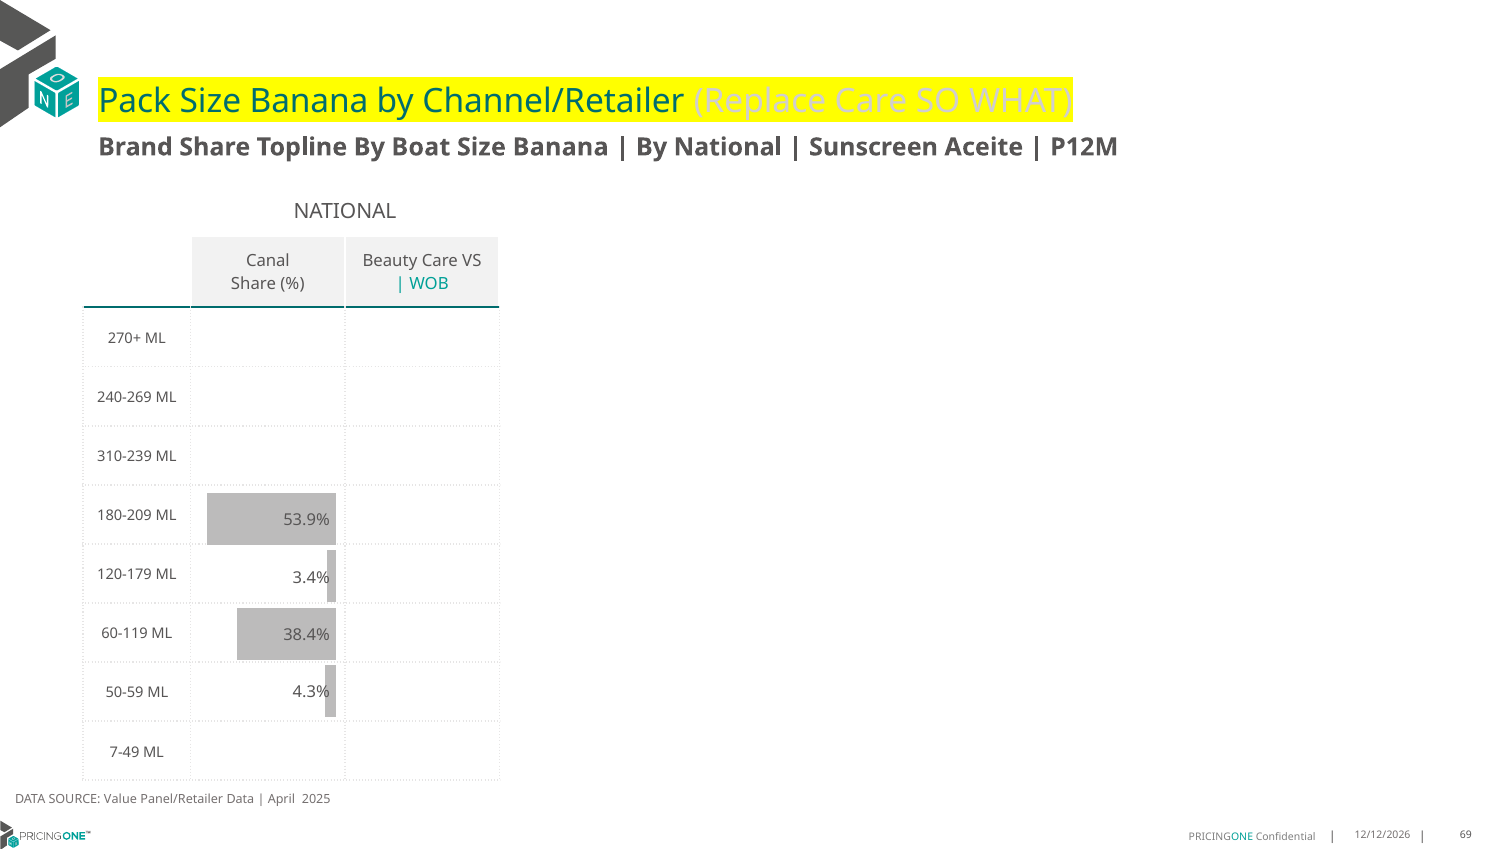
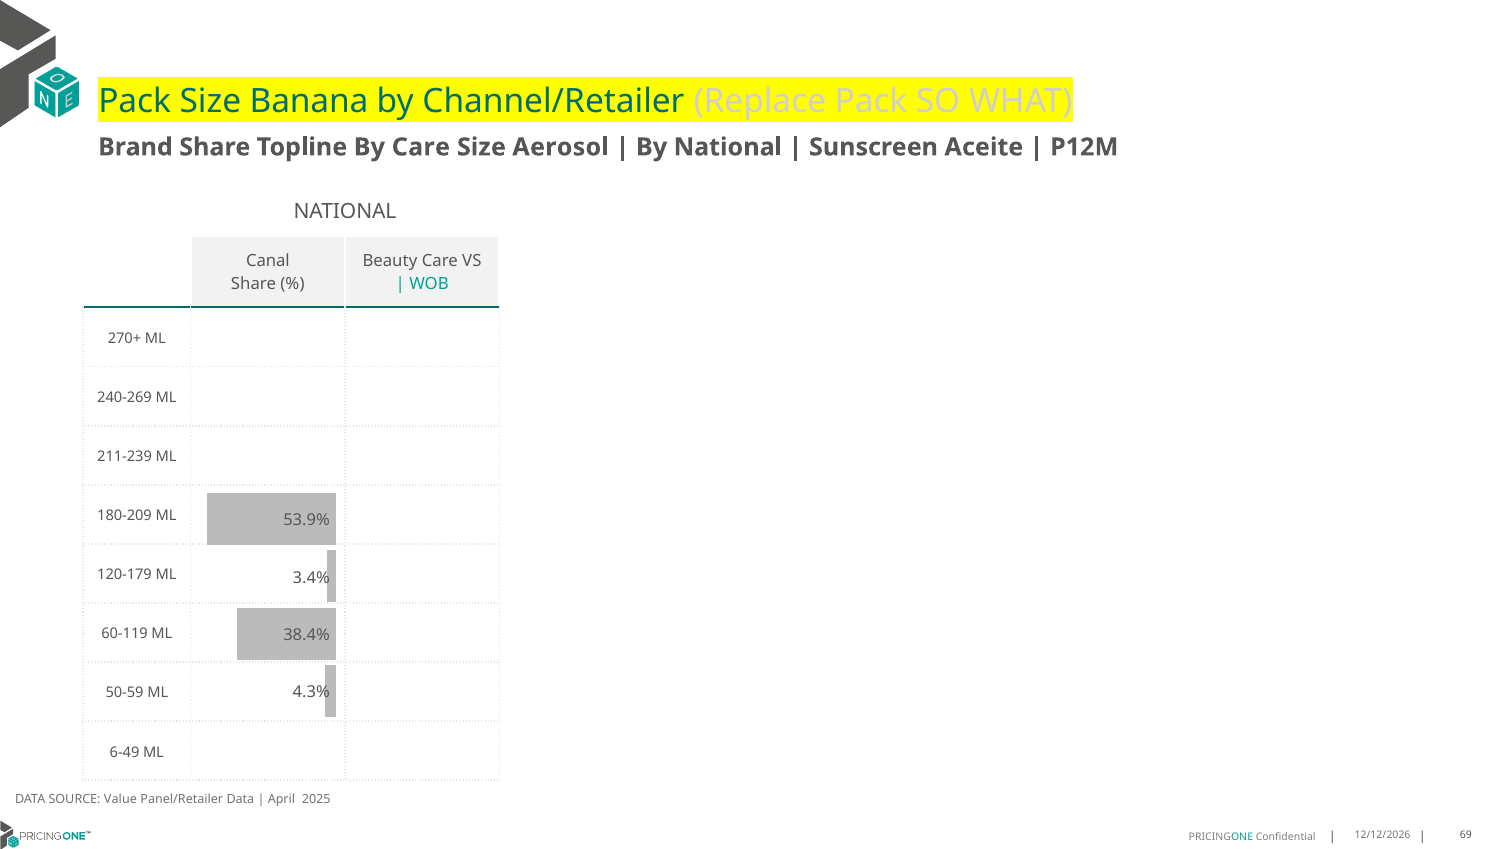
Replace Care: Care -> Pack
By Boat: Boat -> Care
Banana at (561, 147): Banana -> Aerosol
310-239: 310-239 -> 211-239
7-49: 7-49 -> 6-49
